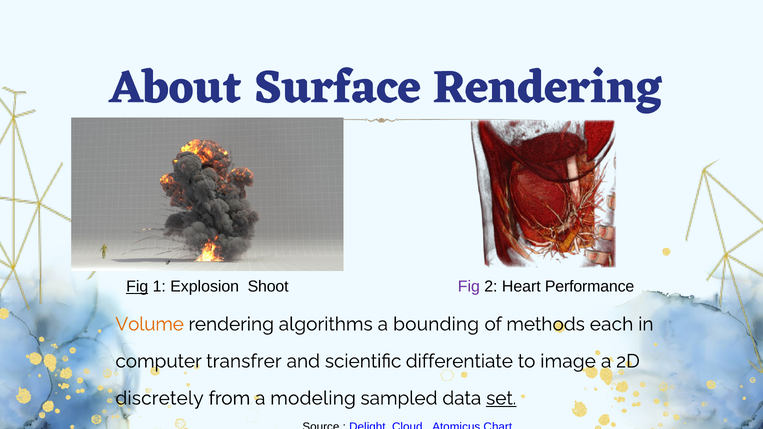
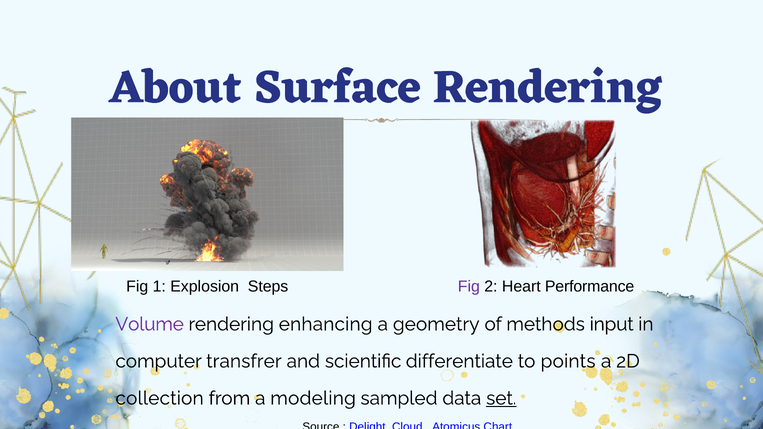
Fig at (137, 287) underline: present -> none
Shoot: Shoot -> Steps
Volume colour: orange -> purple
algorithms: algorithms -> enhancing
bounding: bounding -> geometry
each: each -> input
image: image -> points
discretely: discretely -> collection
